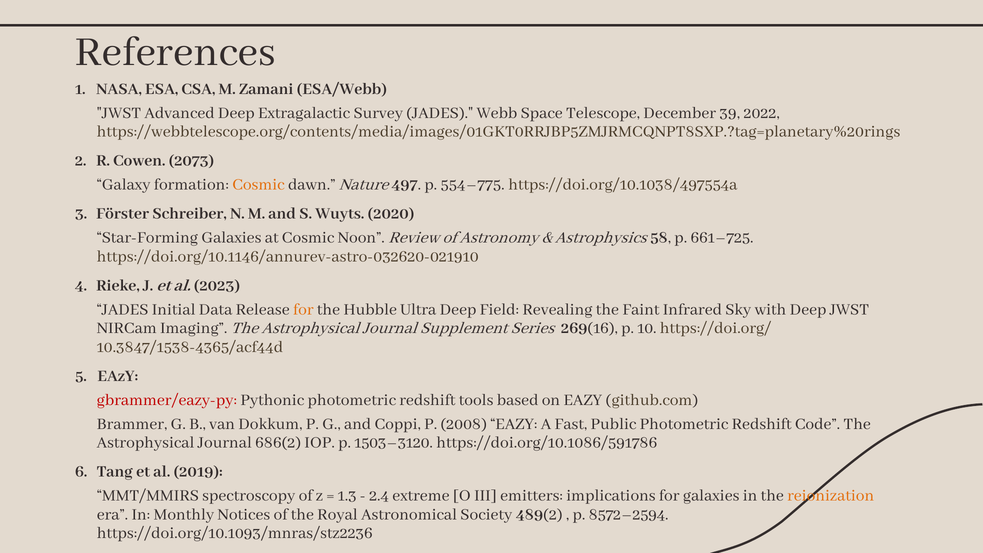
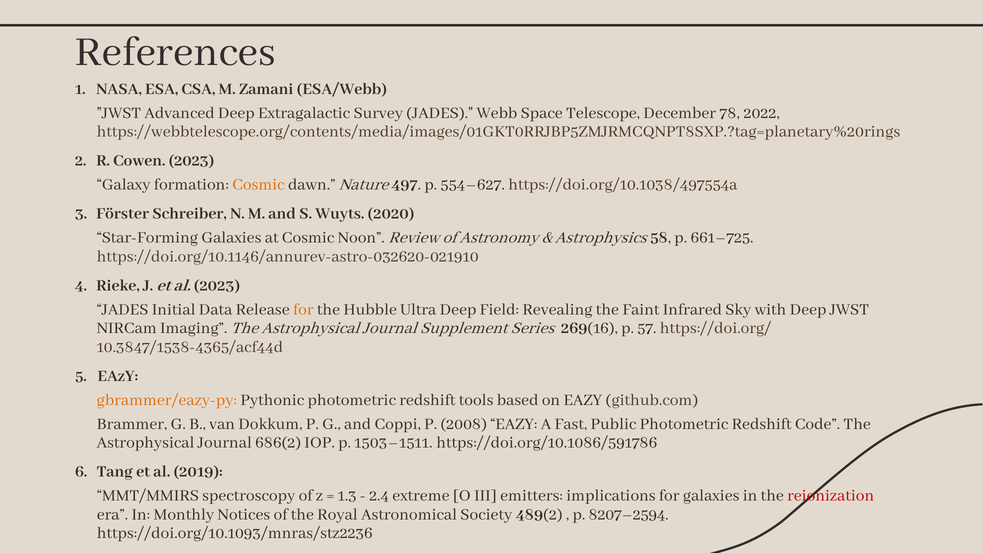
39: 39 -> 78
Cowen 2073: 2073 -> 2023
554–775: 554–775 -> 554–627
10: 10 -> 57
gbrammer/eazy-py colour: red -> orange
1503–3120: 1503–3120 -> 1503–1511
reionization colour: orange -> red
8572–2594: 8572–2594 -> 8207–2594
